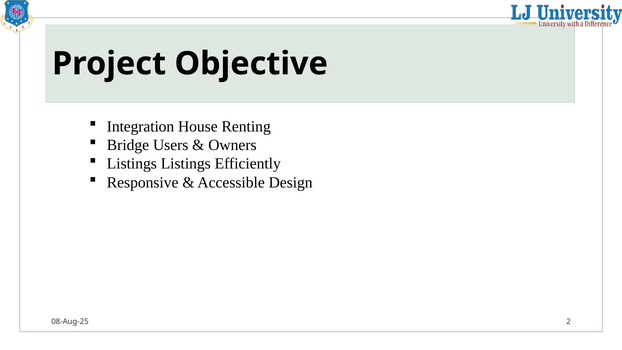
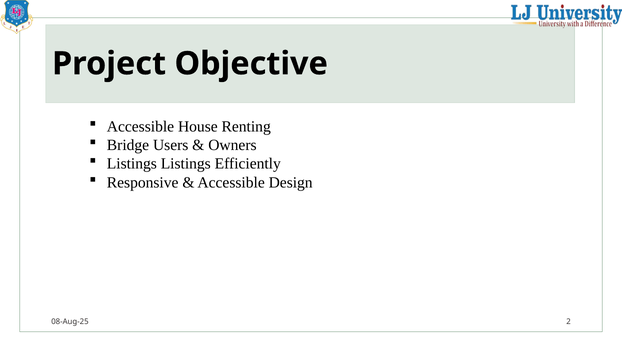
Integration at (141, 126): Integration -> Accessible
